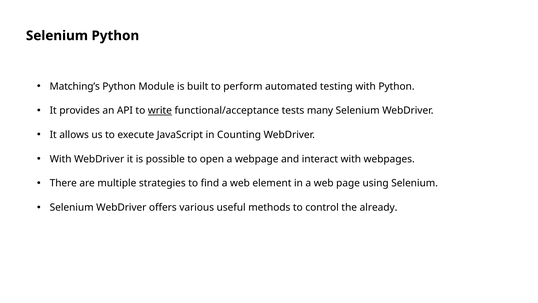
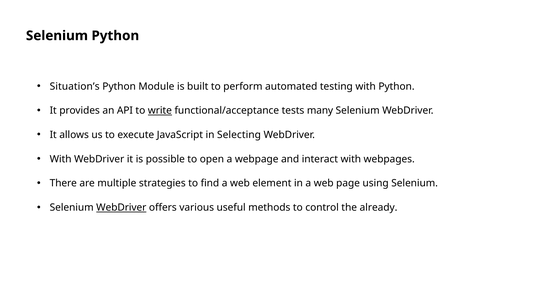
Matching’s: Matching’s -> Situation’s
Counting: Counting -> Selecting
WebDriver at (121, 207) underline: none -> present
